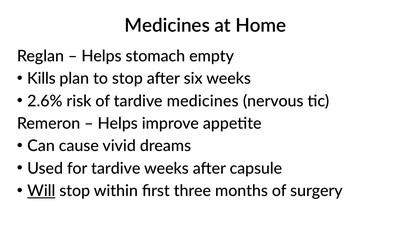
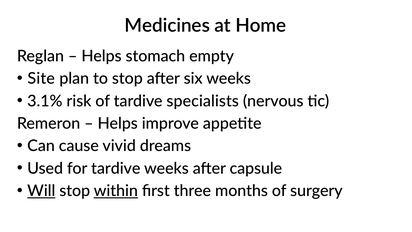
Kills: Kills -> Site
2.6%: 2.6% -> 3.1%
tardive medicines: medicines -> specialists
within underline: none -> present
